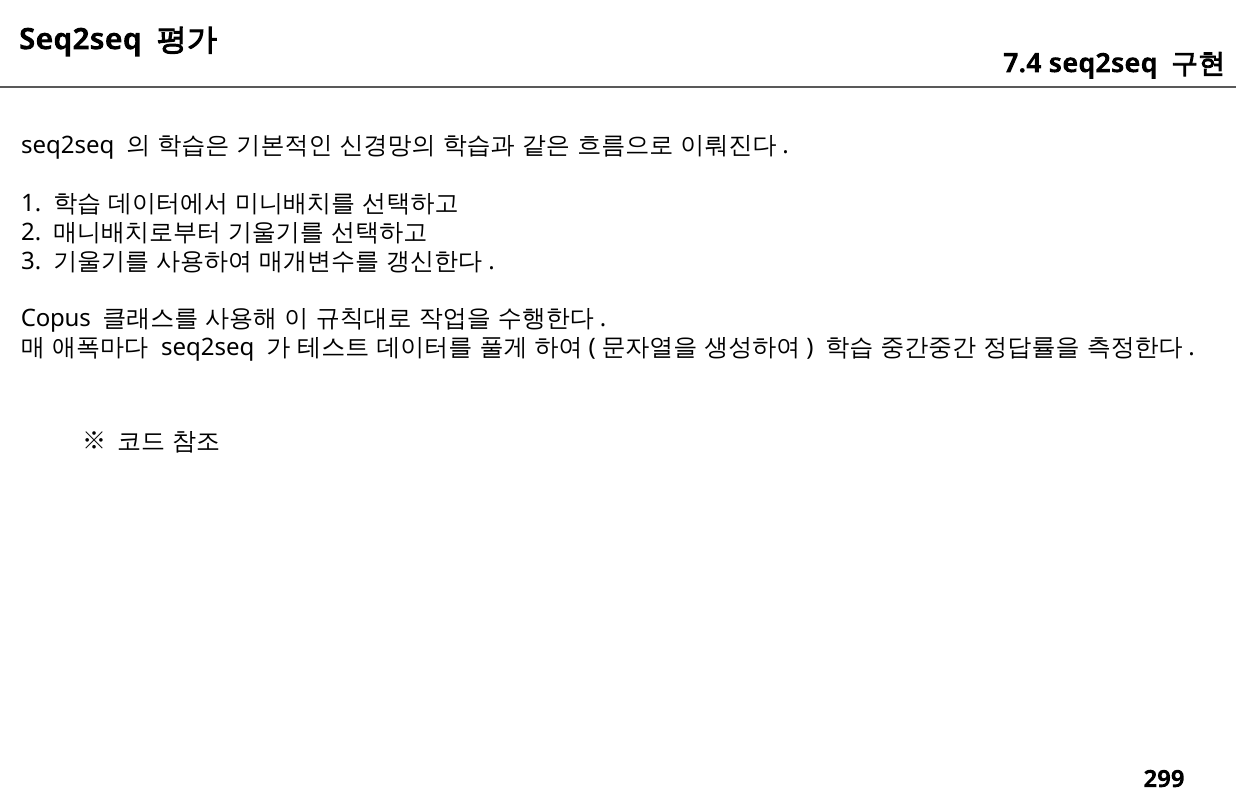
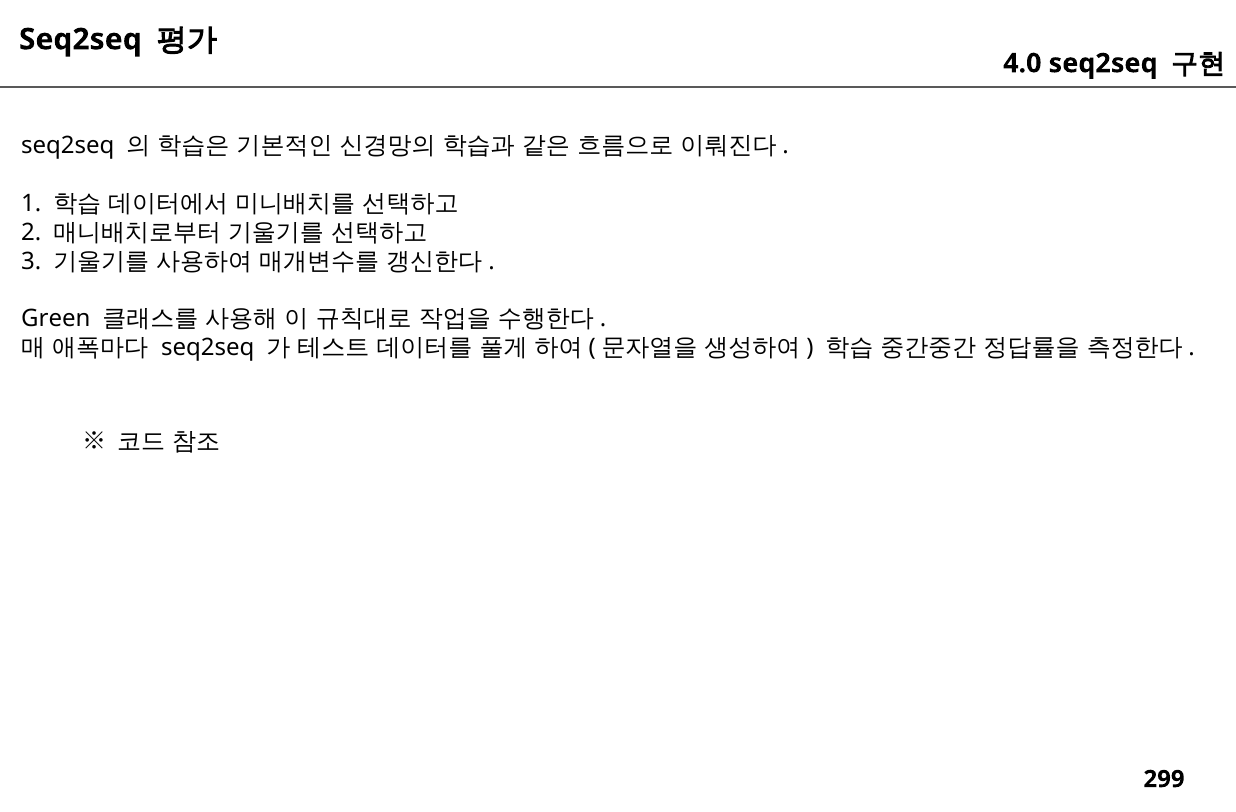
7.4: 7.4 -> 4.0
Copus: Copus -> Green
